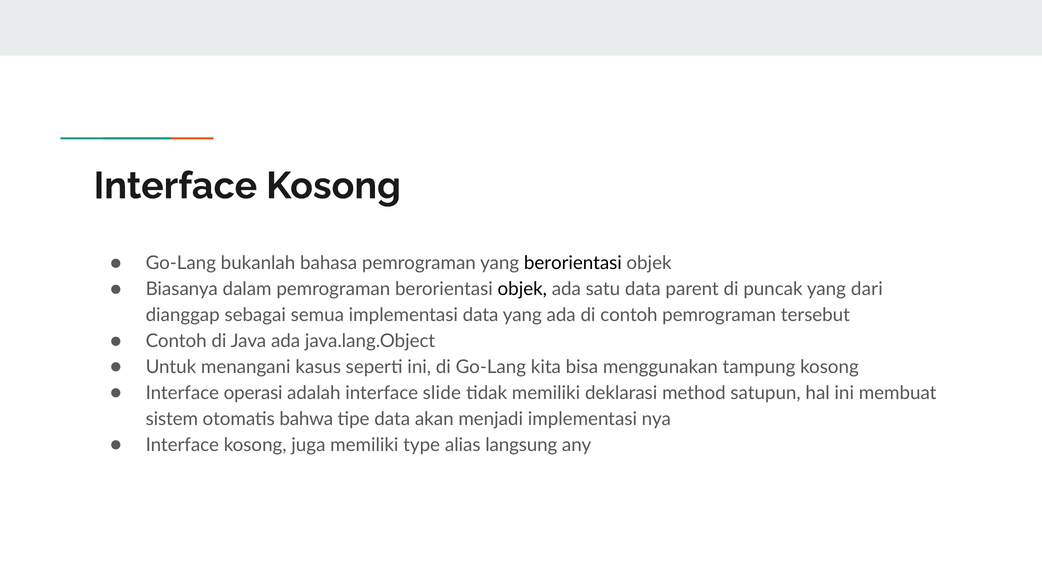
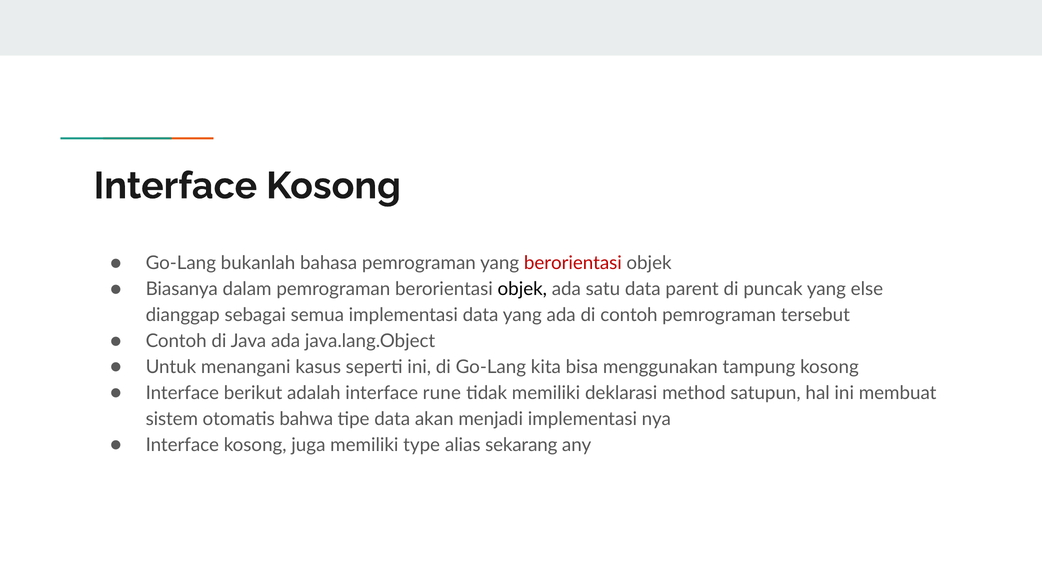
berorientasi at (573, 263) colour: black -> red
dari: dari -> else
operasi: operasi -> berikut
slide: slide -> rune
langsung: langsung -> sekarang
